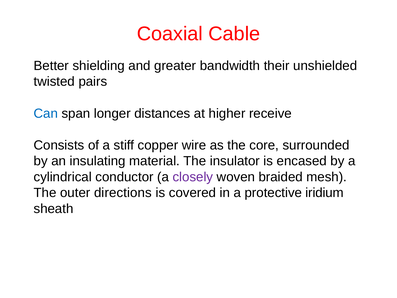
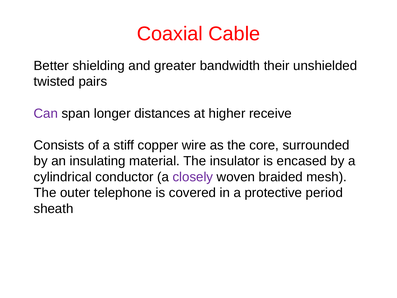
Can colour: blue -> purple
directions: directions -> telephone
iridium: iridium -> period
